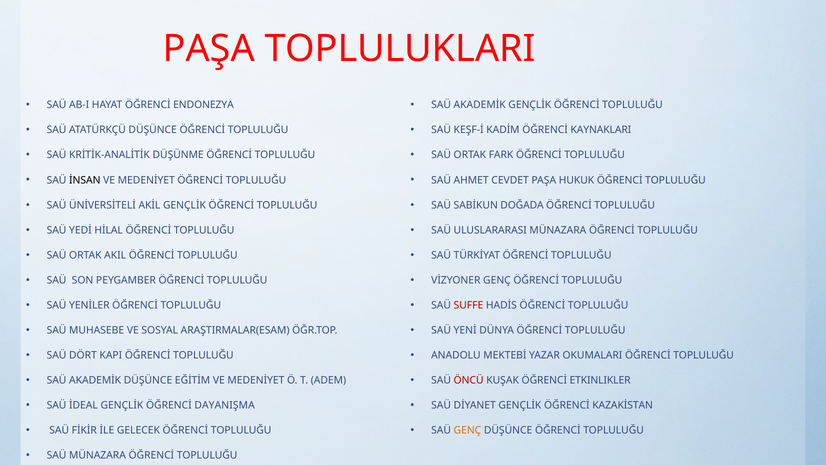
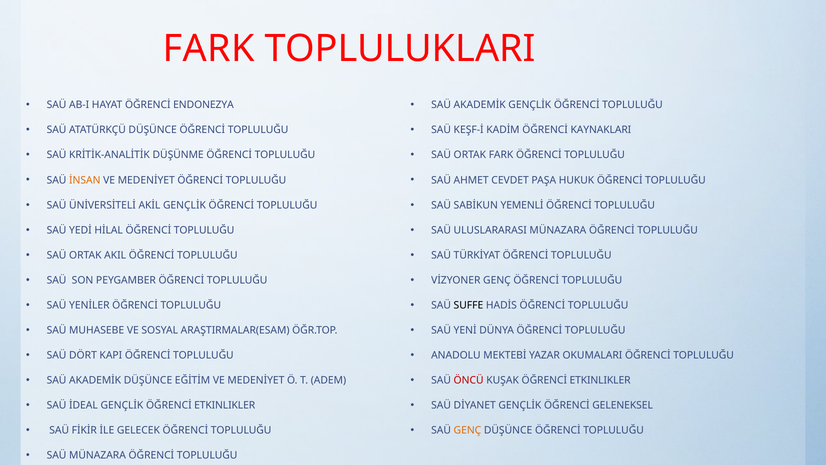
PAŞA at (209, 49): PAŞA -> FARK
İNSAN colour: black -> orange
DOĞADA: DOĞADA -> YEMENLİ
SUFFE colour: red -> black
GENÇLİK ÖĞRENCİ DAYANIŞMA: DAYANIŞMA -> ETKINLIKLER
KAZAKİSTAN: KAZAKİSTAN -> GELENEKSEL
